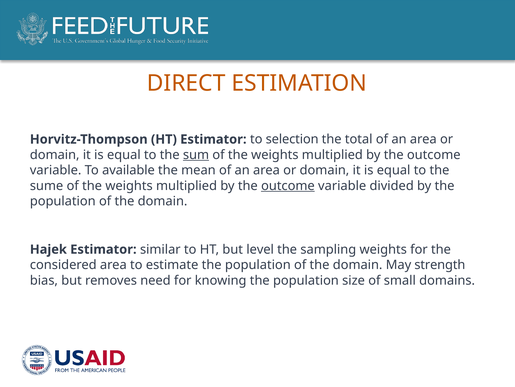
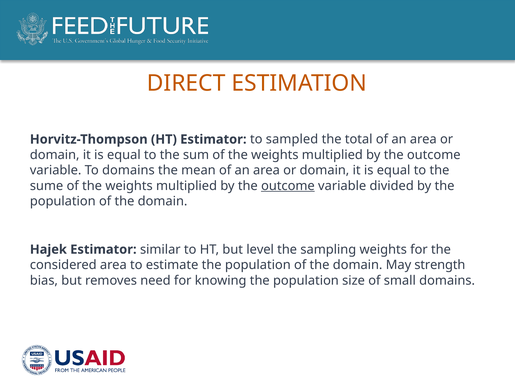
selection: selection -> sampled
sum underline: present -> none
To available: available -> domains
